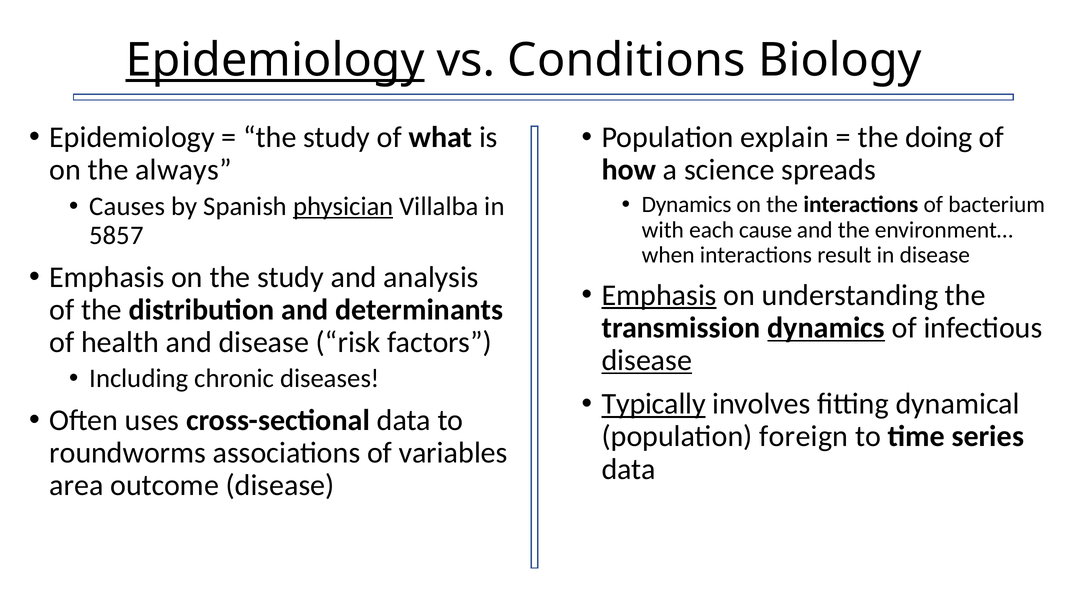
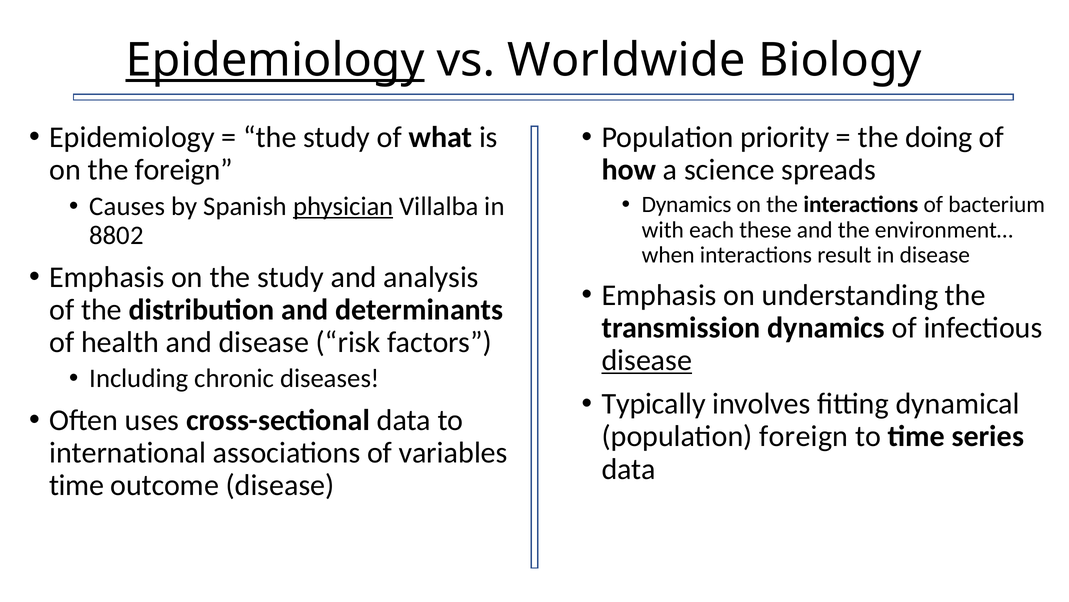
Conditions: Conditions -> Worldwide
explain: explain -> priority
the always: always -> foreign
cause: cause -> these
5857: 5857 -> 8802
Emphasis at (659, 295) underline: present -> none
dynamics at (826, 327) underline: present -> none
Typically underline: present -> none
roundworms: roundworms -> international
area at (76, 485): area -> time
